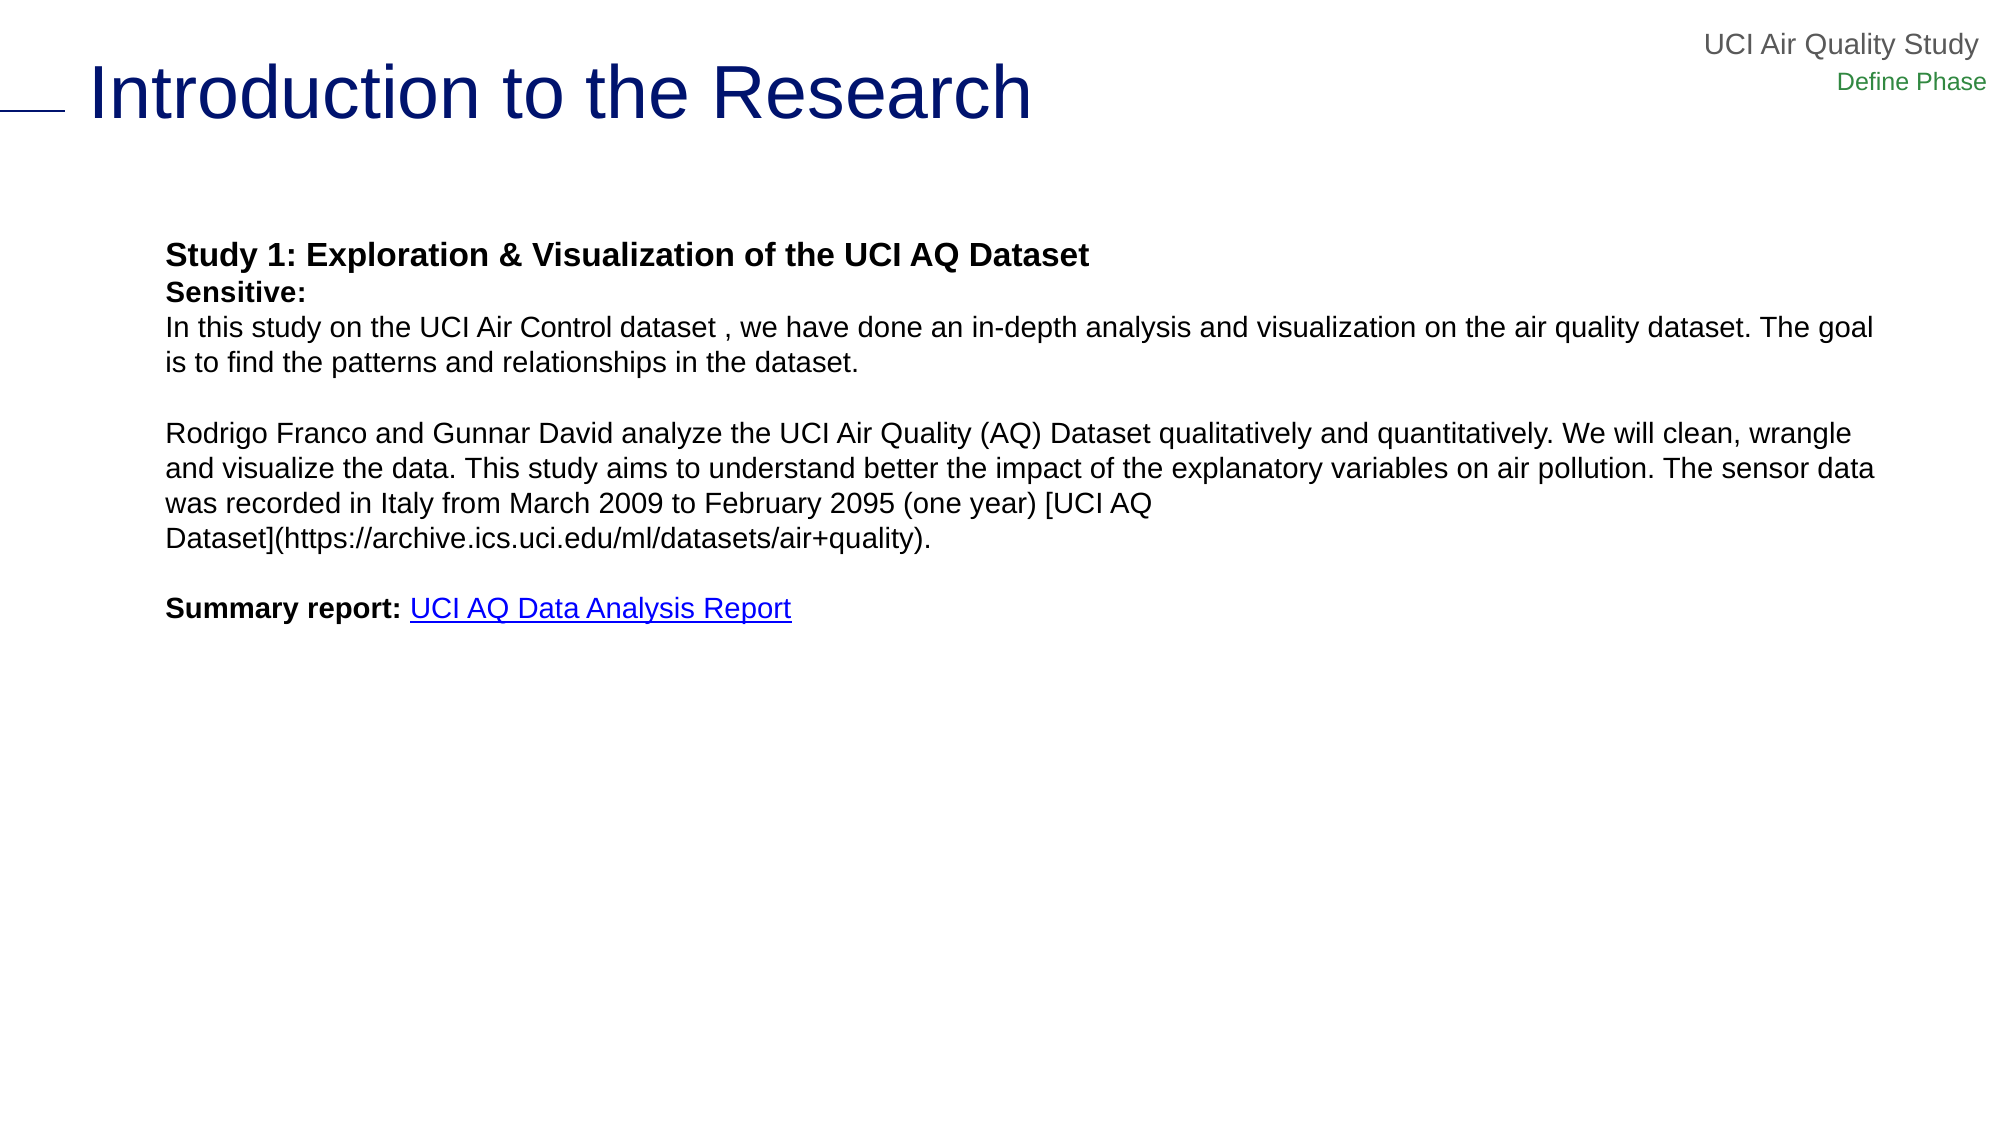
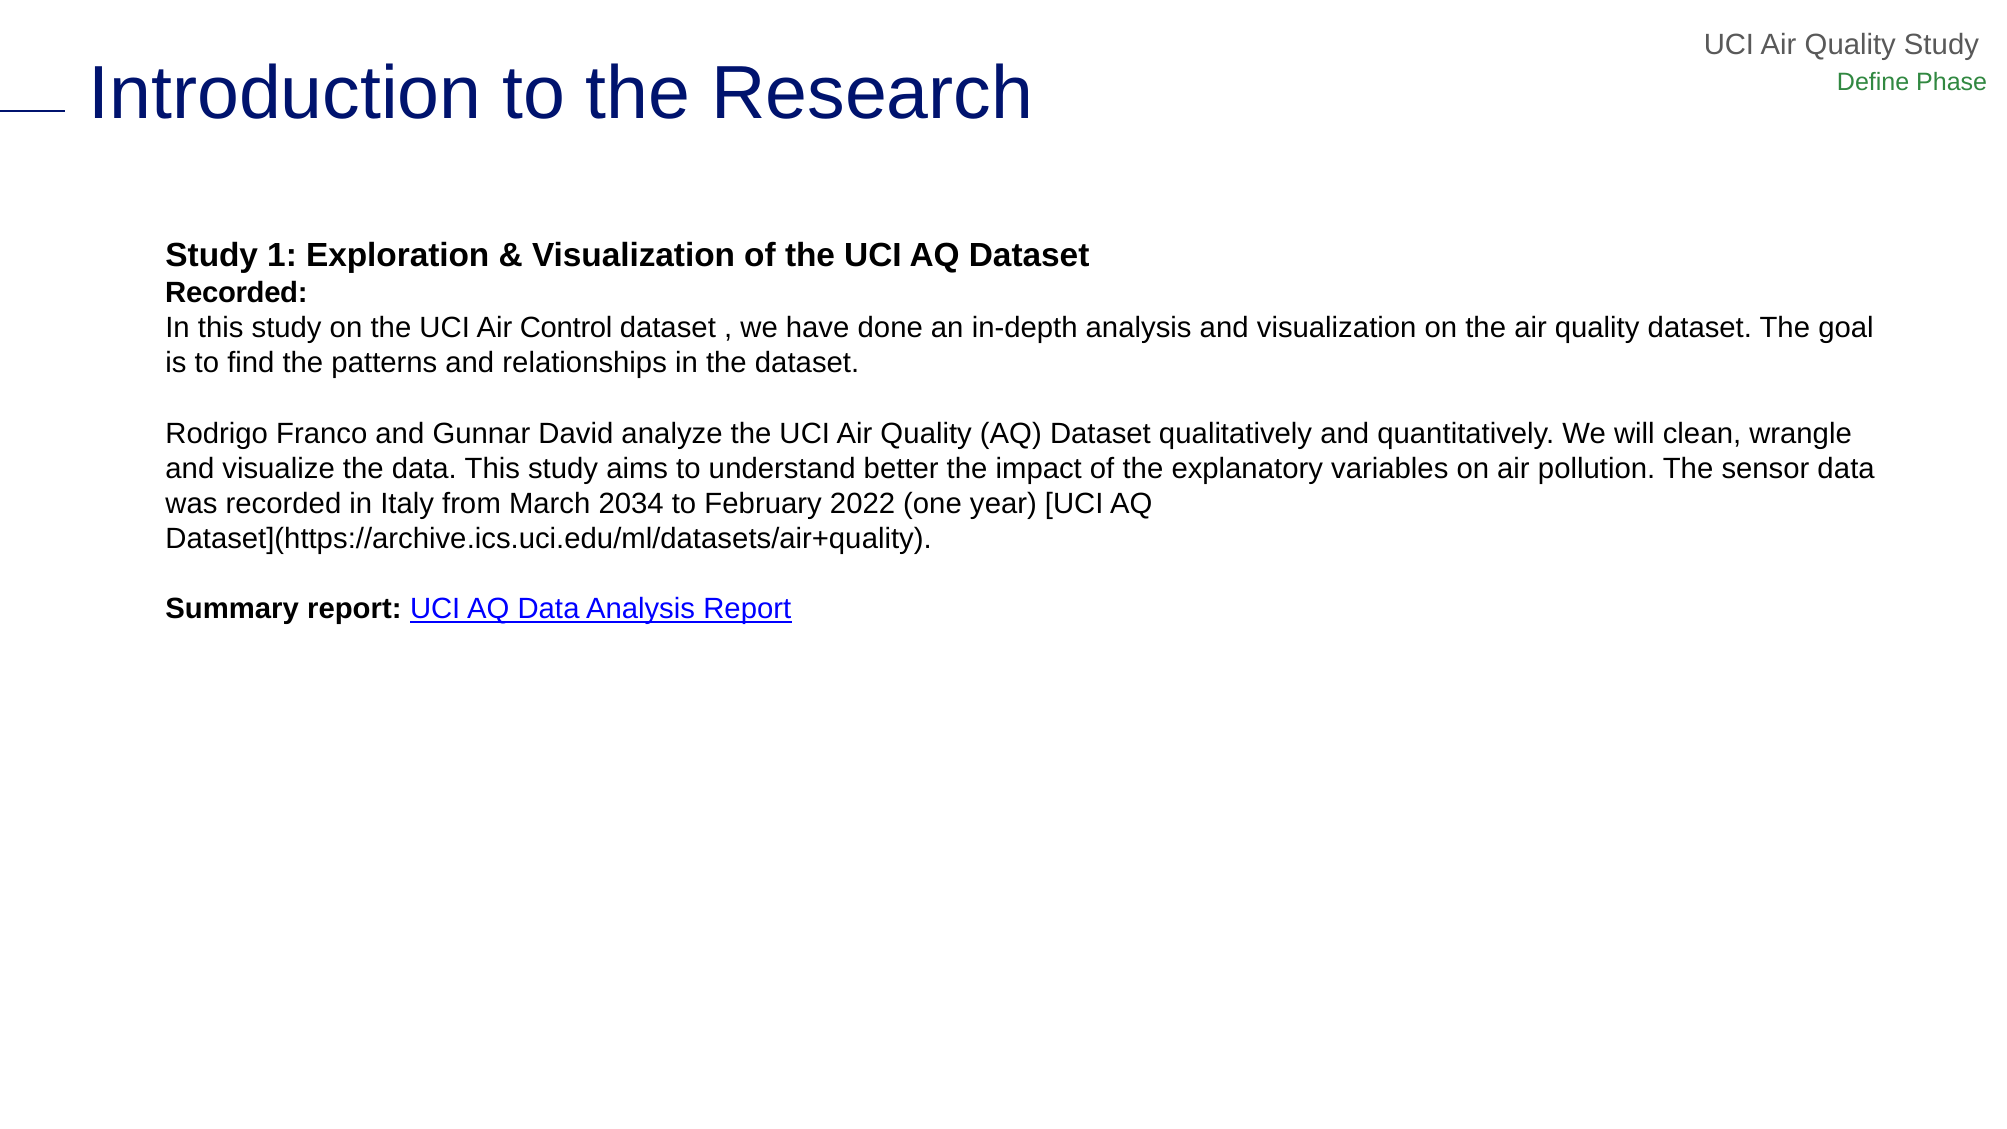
Sensitive at (236, 293): Sensitive -> Recorded
2009: 2009 -> 2034
2095: 2095 -> 2022
